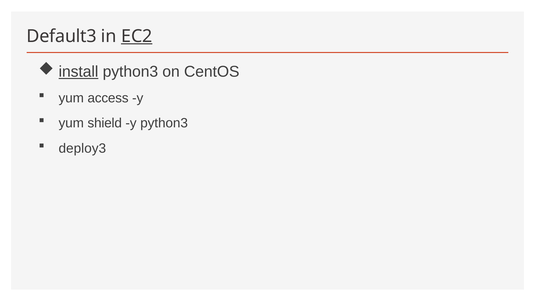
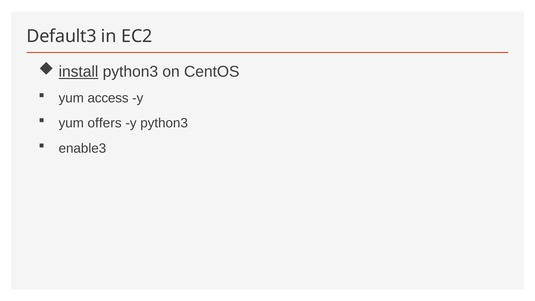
EC2 underline: present -> none
shield: shield -> offers
deploy3: deploy3 -> enable3
